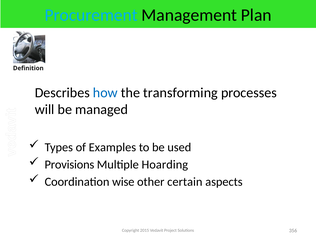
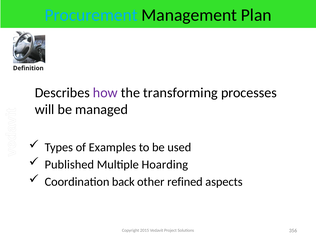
how colour: blue -> purple
Provisions: Provisions -> Published
wise: wise -> back
certain: certain -> refined
